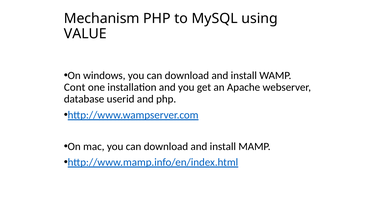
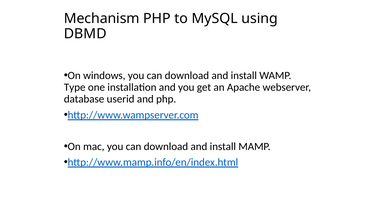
VALUE: VALUE -> DBMD
Cont: Cont -> Type
